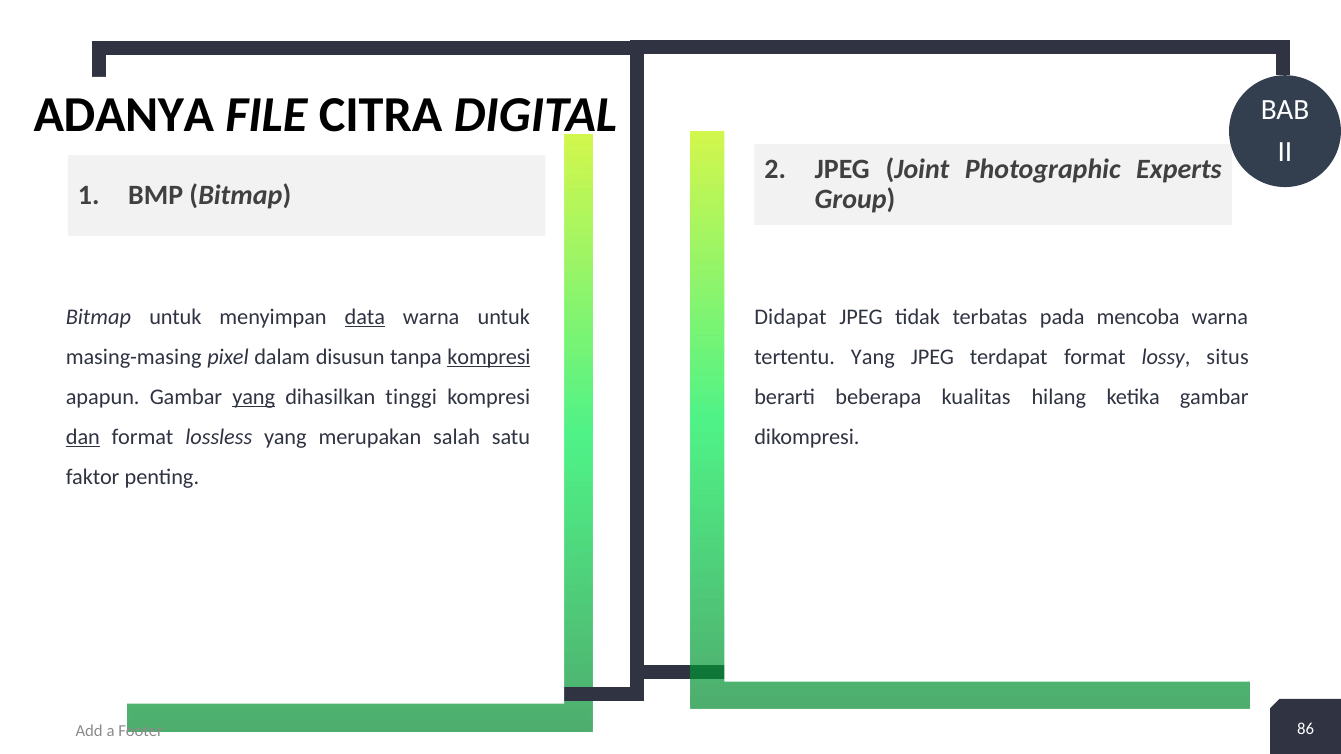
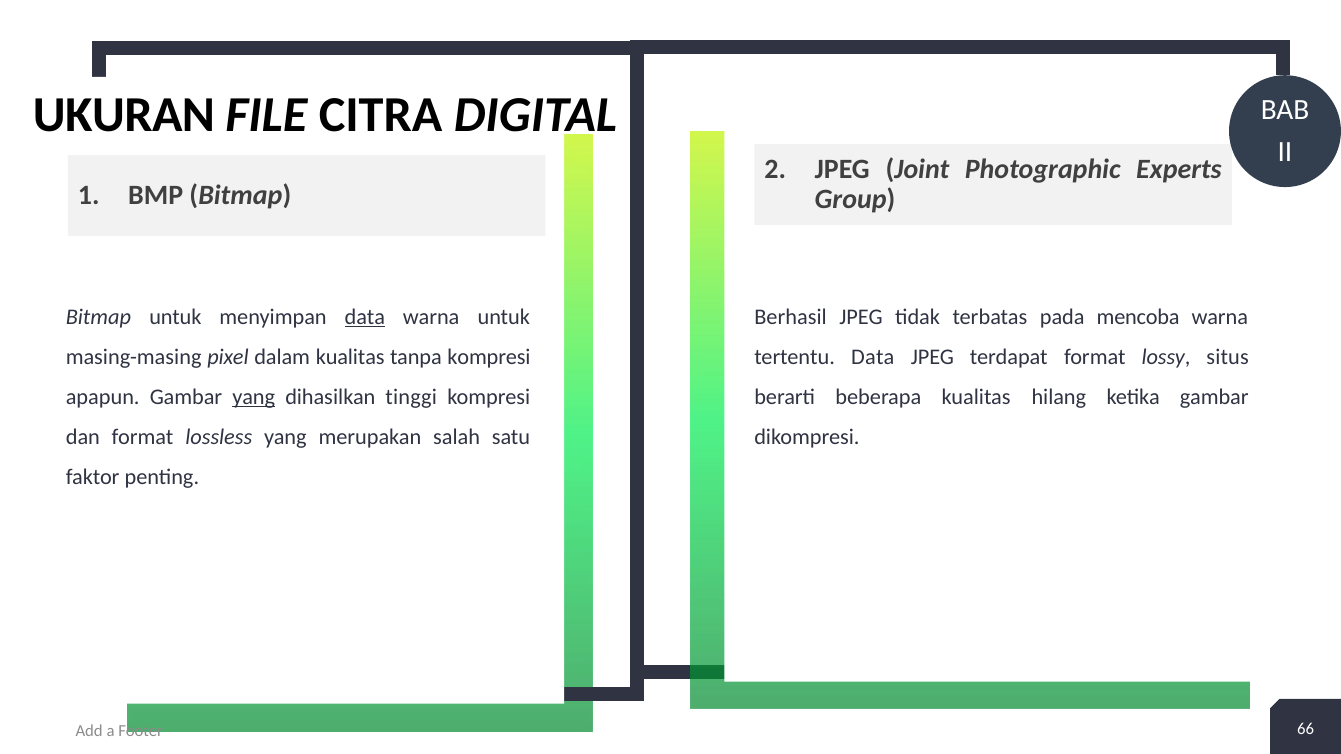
ADANYA: ADANYA -> UKURAN
Didapat: Didapat -> Berhasil
dalam disusun: disusun -> kualitas
kompresi at (489, 357) underline: present -> none
tertentu Yang: Yang -> Data
dan underline: present -> none
86: 86 -> 66
